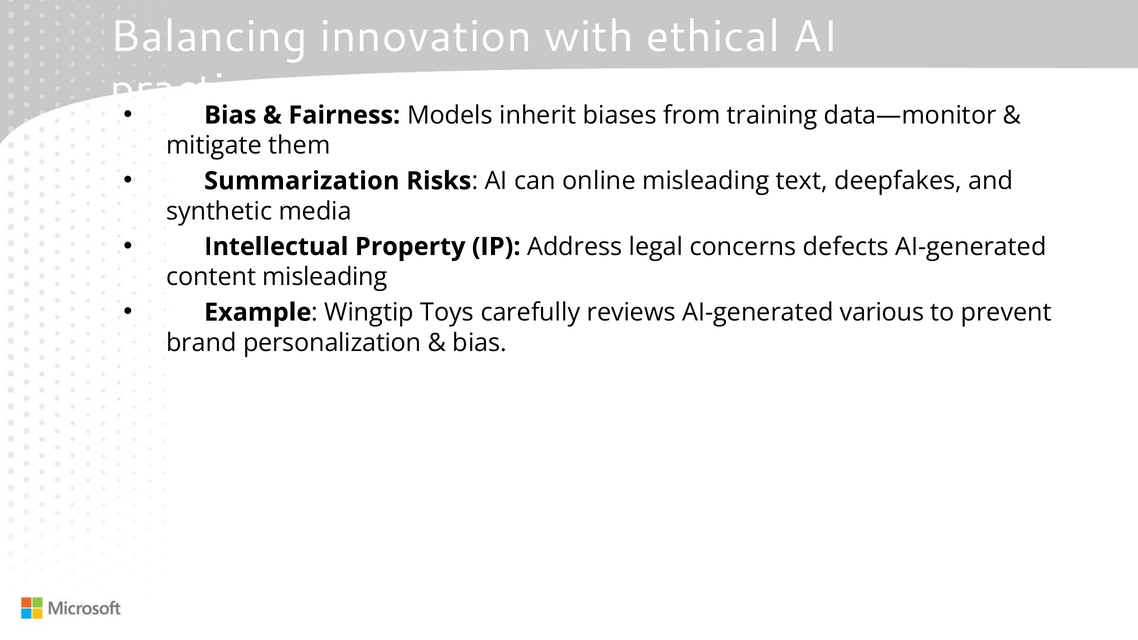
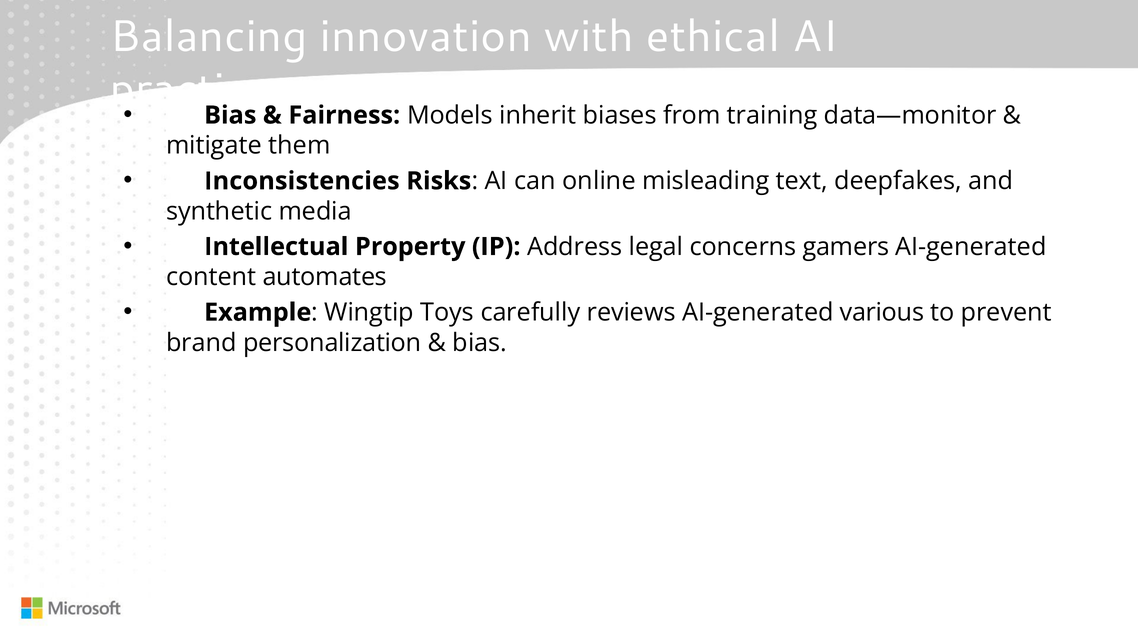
Summarization: Summarization -> Inconsistencies
defects: defects -> gamers
content misleading: misleading -> automates
